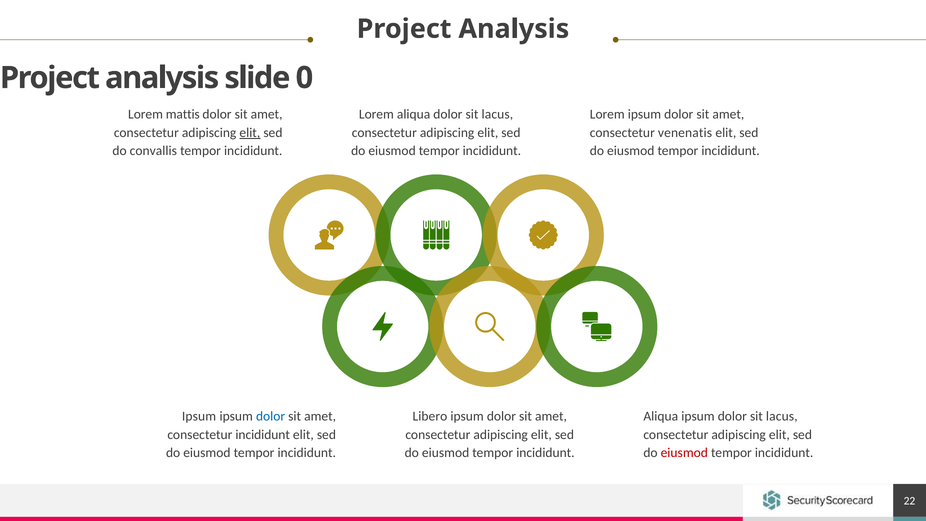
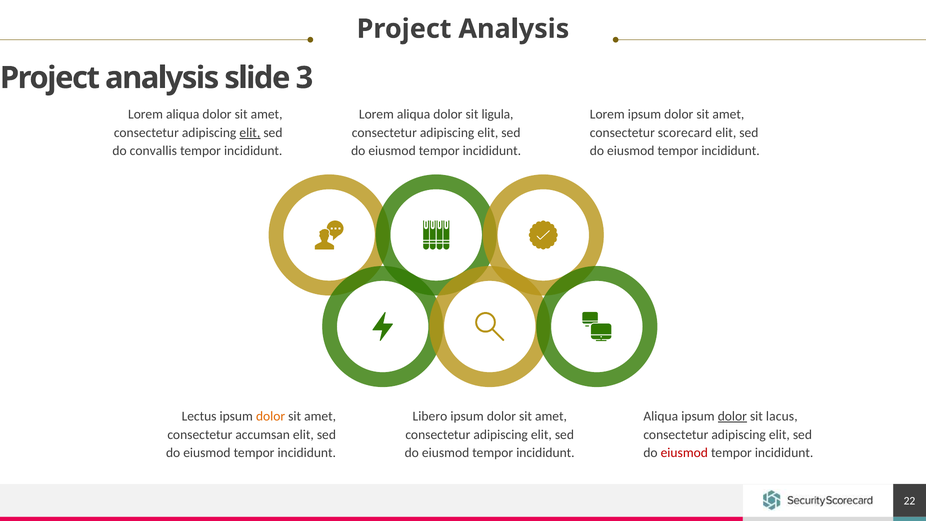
0: 0 -> 3
mattis at (183, 114): mattis -> aliqua
lacus at (497, 114): lacus -> ligula
venenatis: venenatis -> scorecard
Ipsum at (199, 416): Ipsum -> Lectus
dolor at (271, 416) colour: blue -> orange
dolor at (732, 416) underline: none -> present
consectetur incididunt: incididunt -> accumsan
